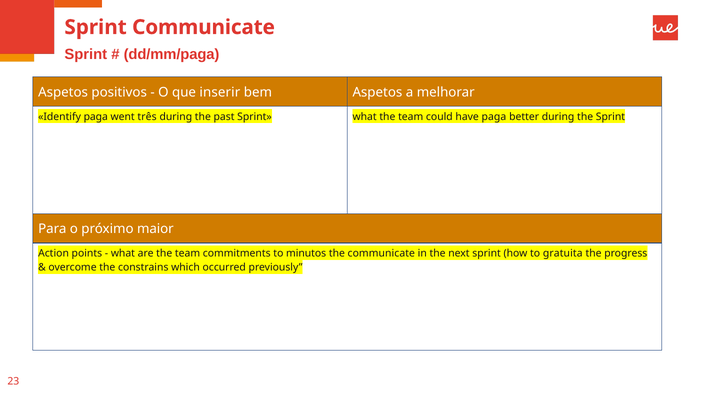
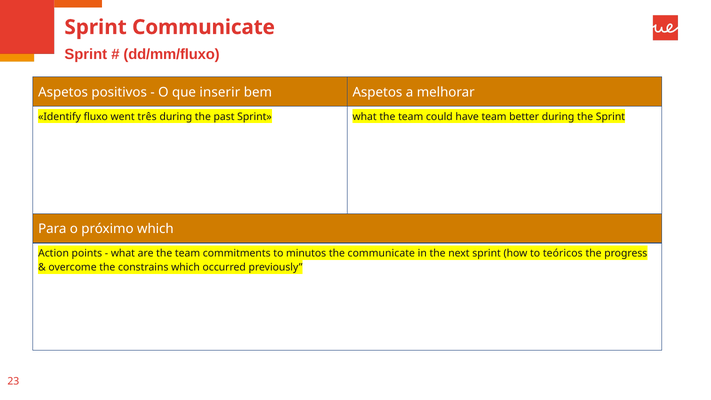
dd/mm/paga: dd/mm/paga -> dd/mm/fluxo
Identify paga: paga -> fluxo
have paga: paga -> team
próximo maior: maior -> which
gratuita: gratuita -> teóricos
